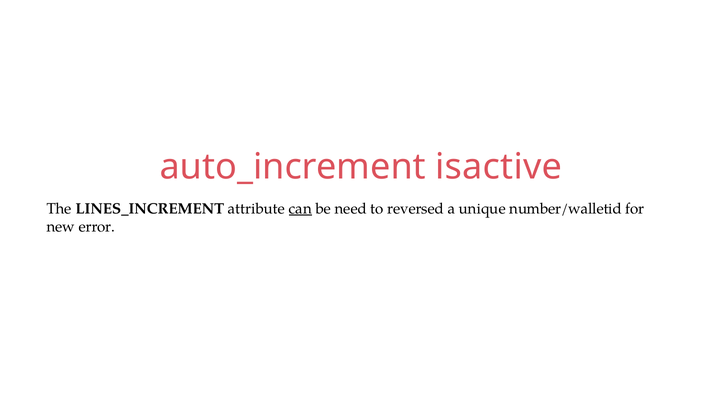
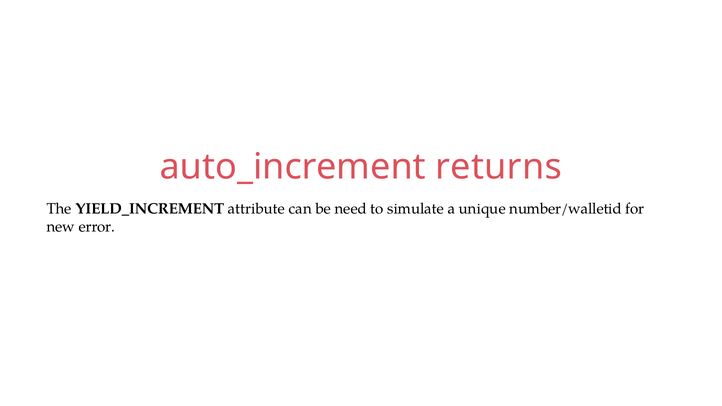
isactive: isactive -> returns
LINES_INCREMENT: LINES_INCREMENT -> YIELD_INCREMENT
can underline: present -> none
reversed: reversed -> simulate
